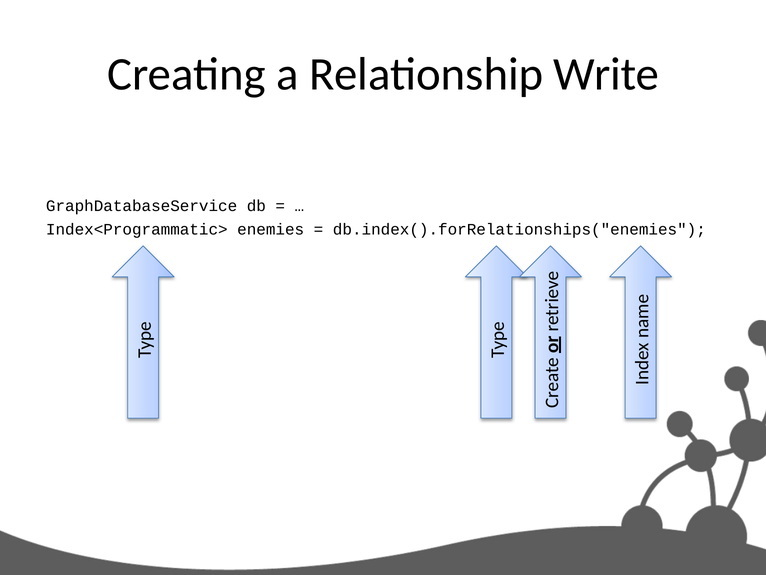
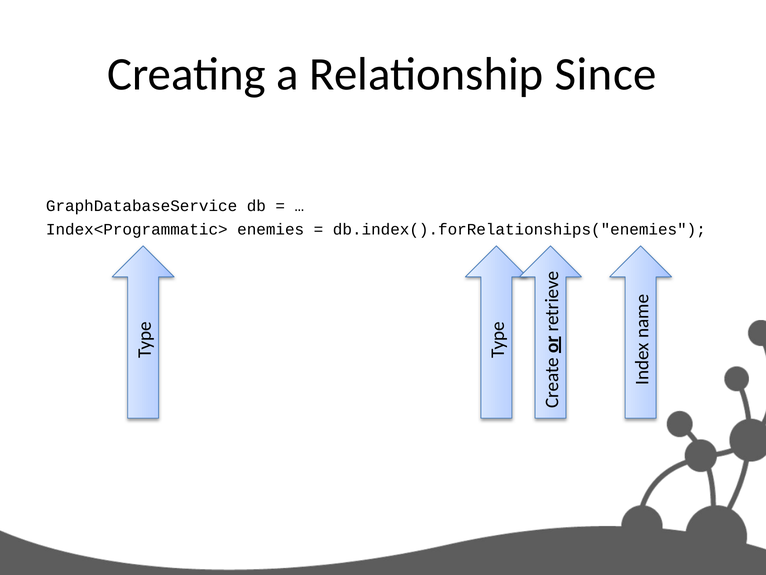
Write: Write -> Since
